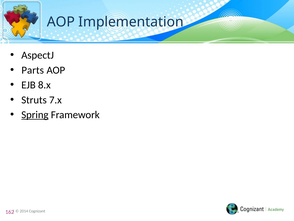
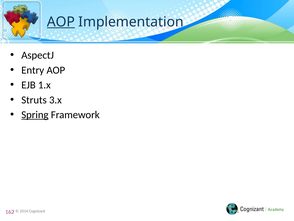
AOP at (61, 22) underline: none -> present
Parts: Parts -> Entry
8.x: 8.x -> 1.x
7.x: 7.x -> 3.x
